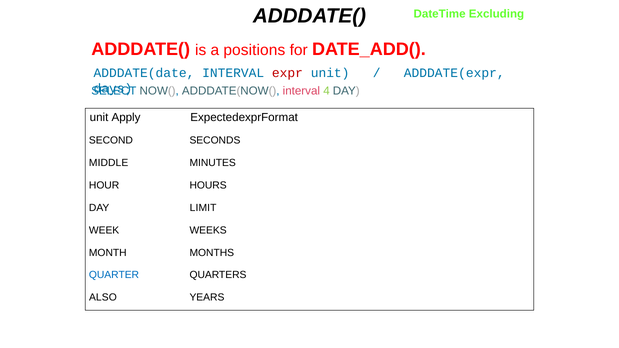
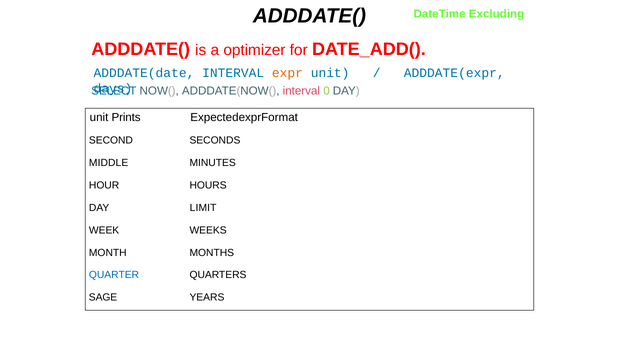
positions: positions -> optimizer
expr colour: red -> orange
4: 4 -> 0
Apply: Apply -> Prints
ALSO: ALSO -> SAGE
